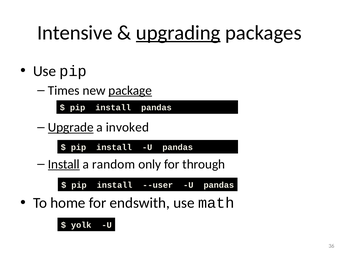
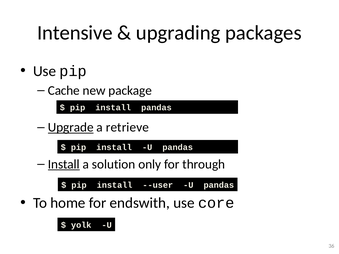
upgrading underline: present -> none
Times: Times -> Cache
package underline: present -> none
invoked: invoked -> retrieve
random: random -> solution
math: math -> core
